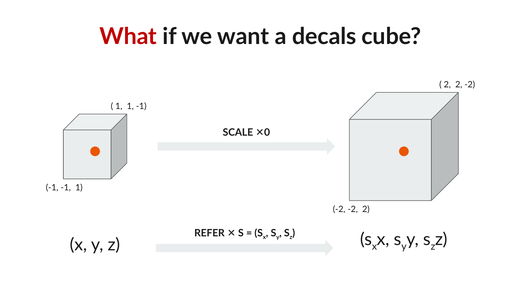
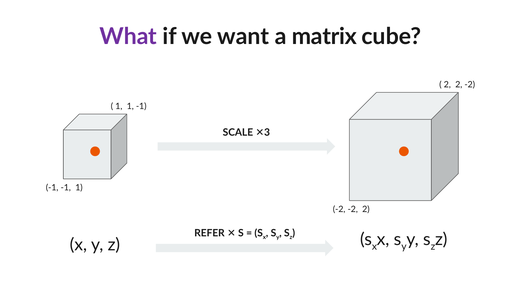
What colour: red -> purple
decals: decals -> matrix
0: 0 -> 3
